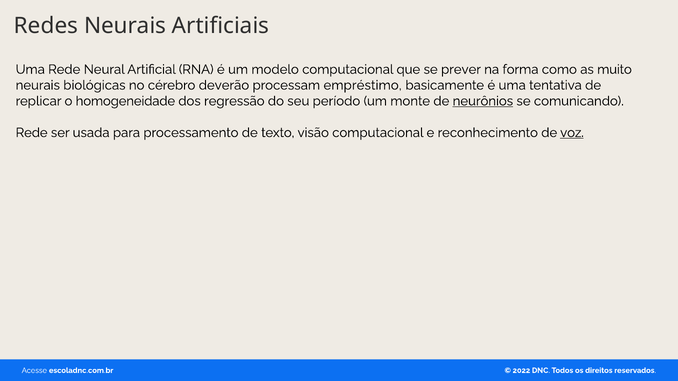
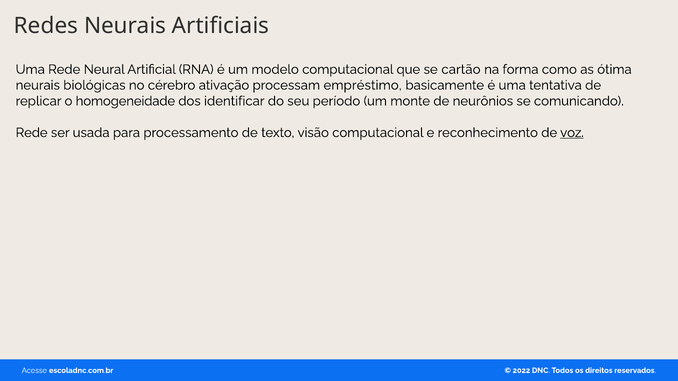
prever: prever -> cartão
muito: muito -> ótima
deverão: deverão -> ativação
regressão: regressão -> identificar
neurônios underline: present -> none
